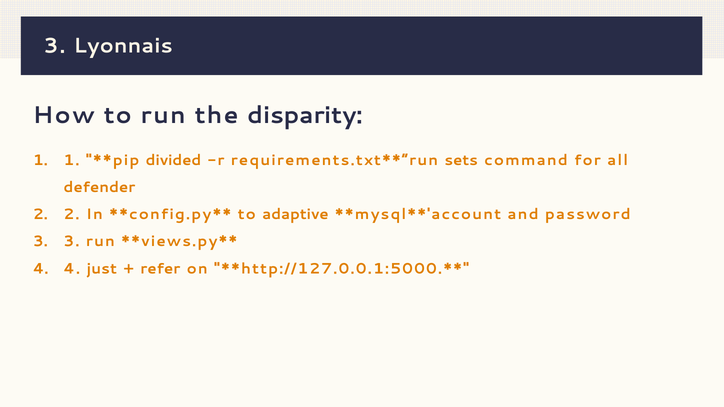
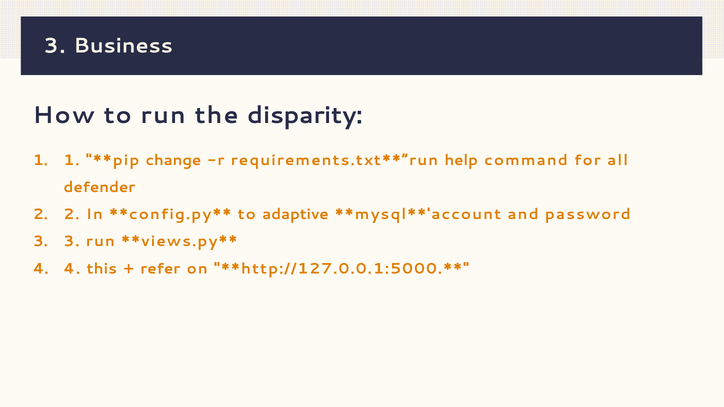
Lyonnais: Lyonnais -> Business
divided: divided -> change
sets: sets -> help
just: just -> this
